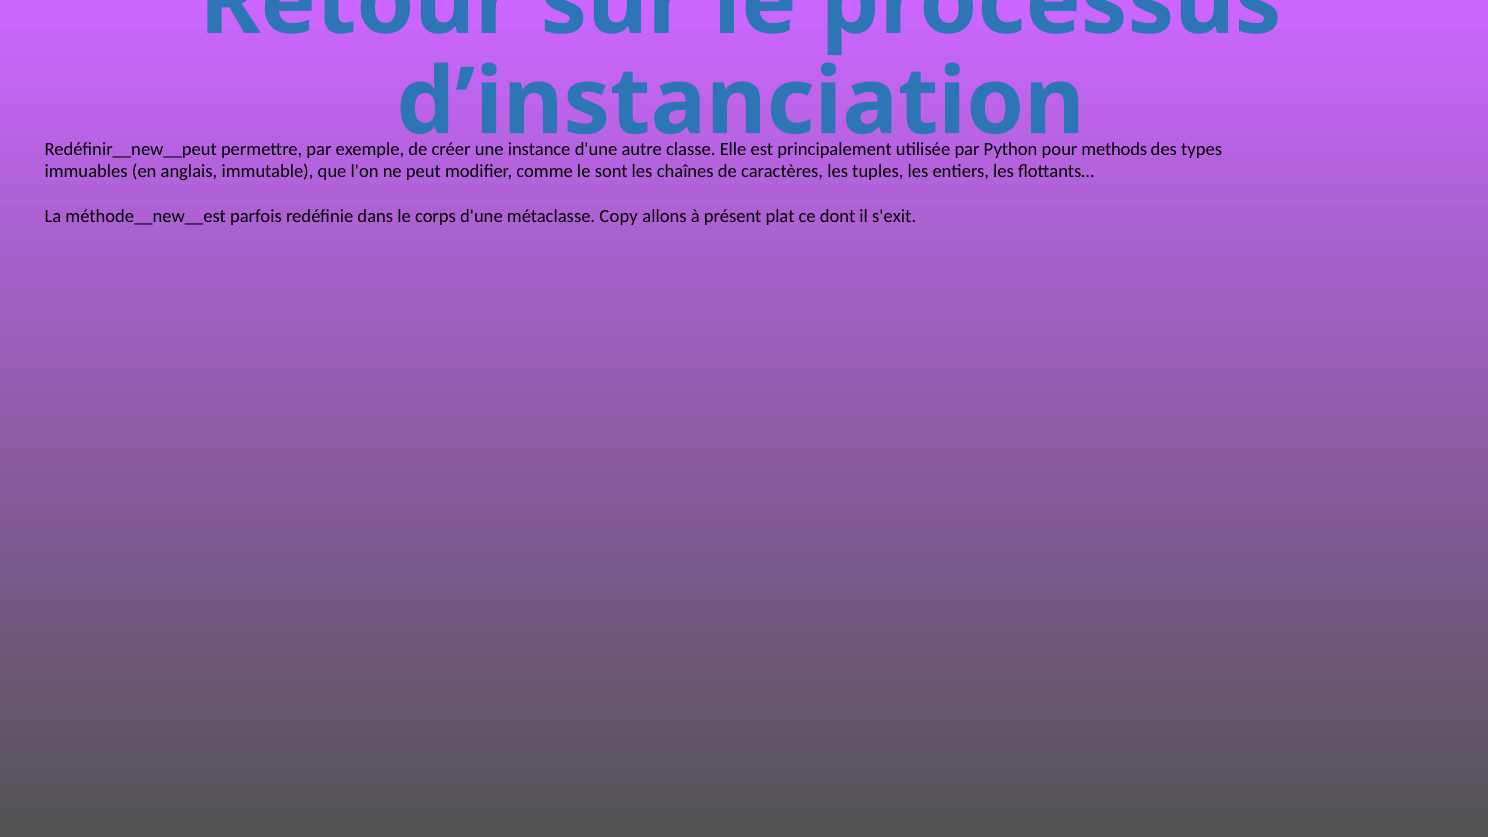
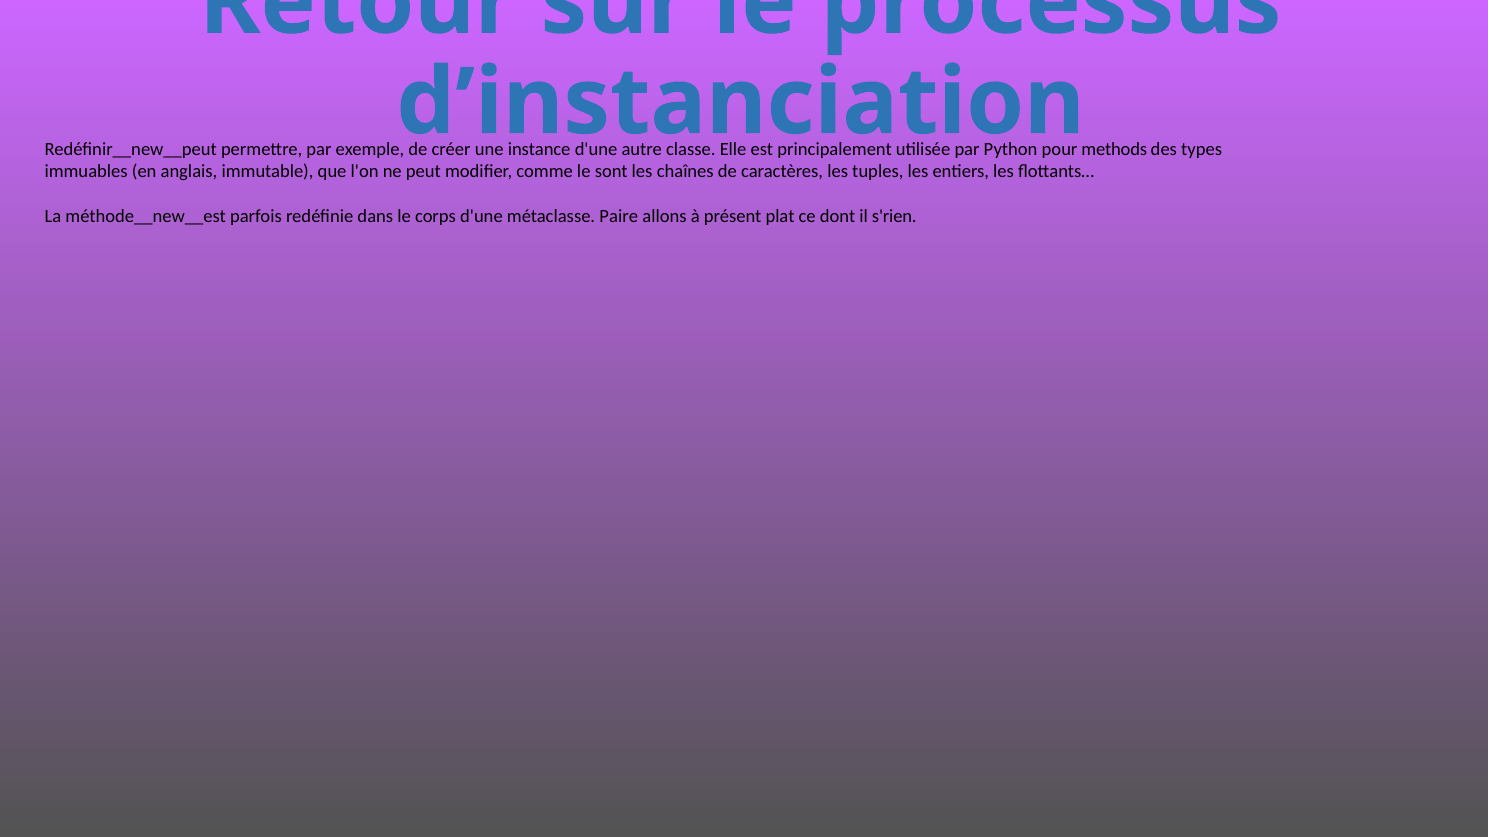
Copy: Copy -> Paire
s'exit: s'exit -> s'rien
